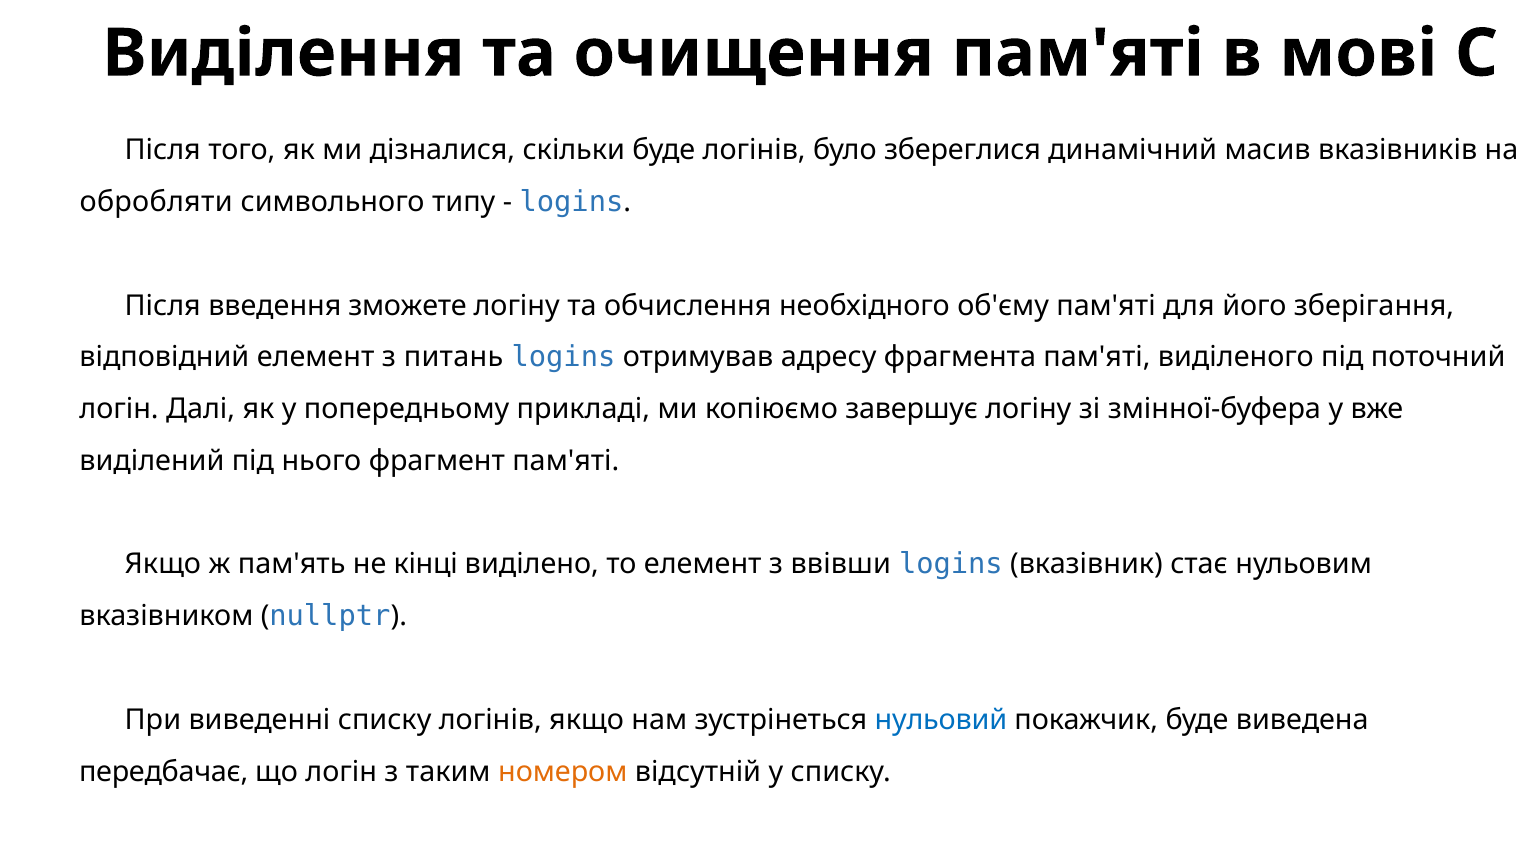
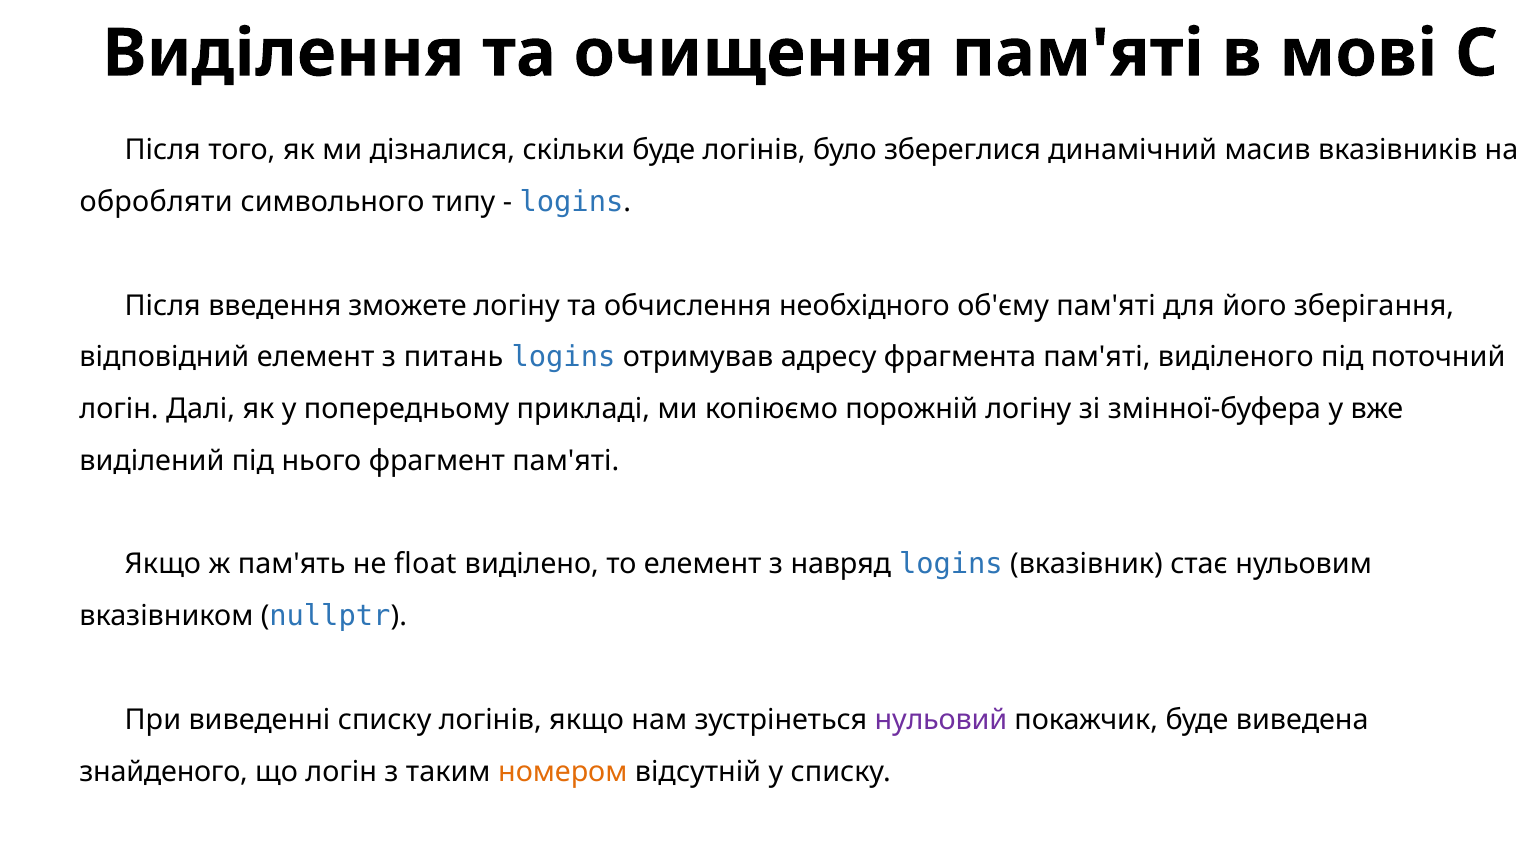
завершує: завершує -> порожній
кінці: кінці -> float
ввівши: ввівши -> навряд
нульовий colour: blue -> purple
передбачає: передбачає -> знайденого
